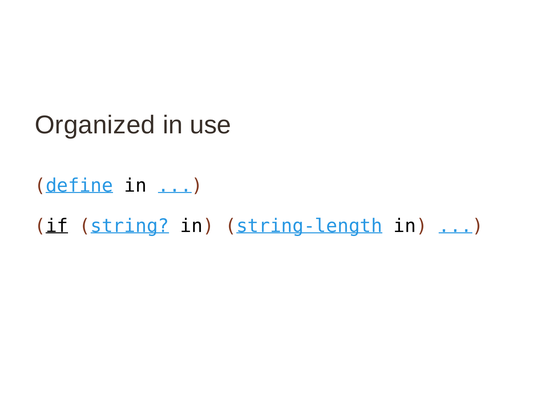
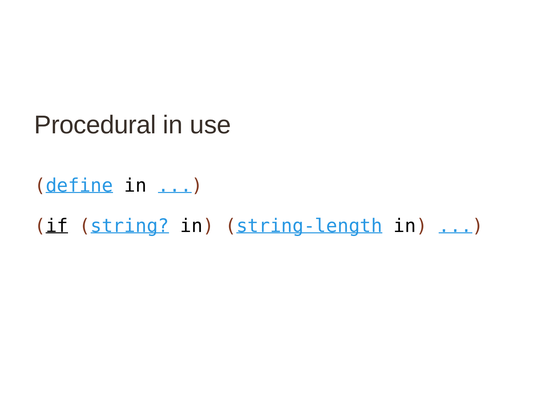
Organized: Organized -> Procedural
